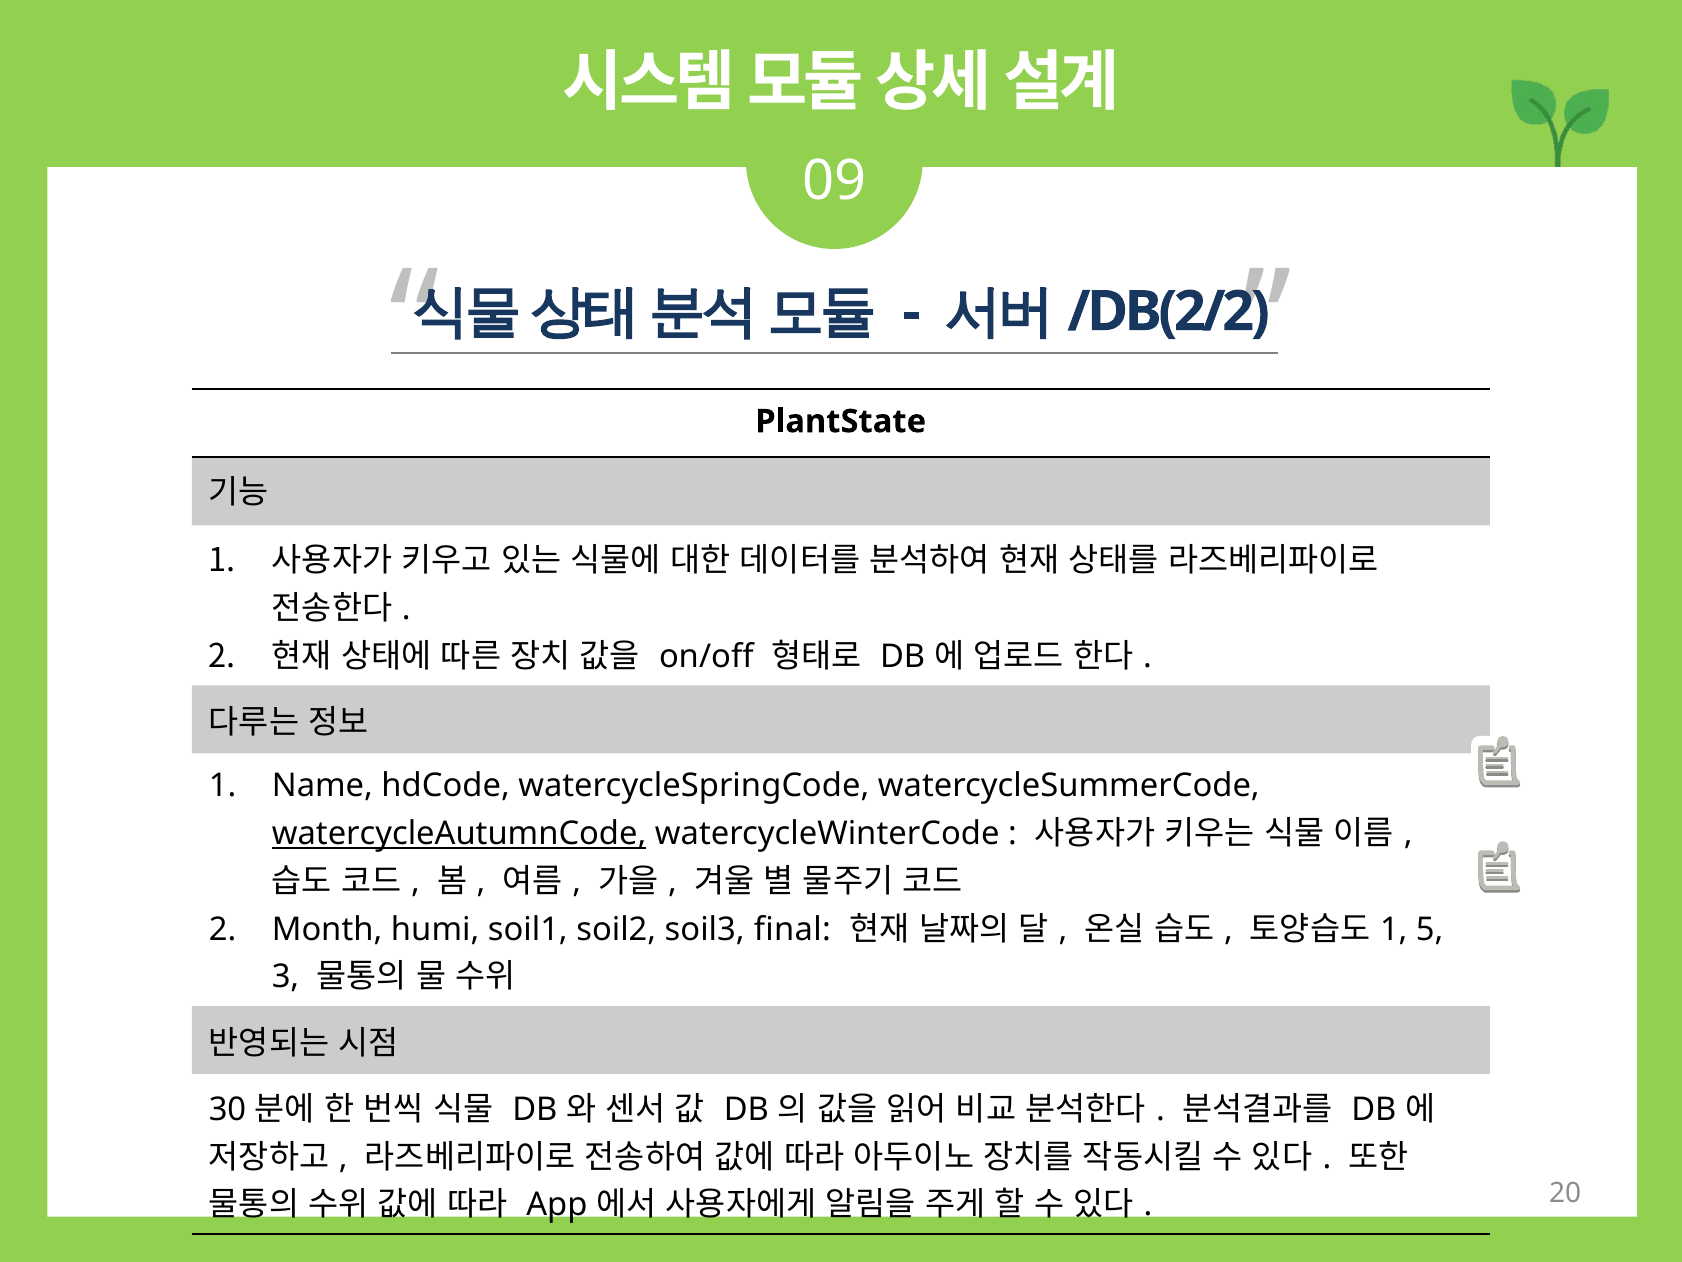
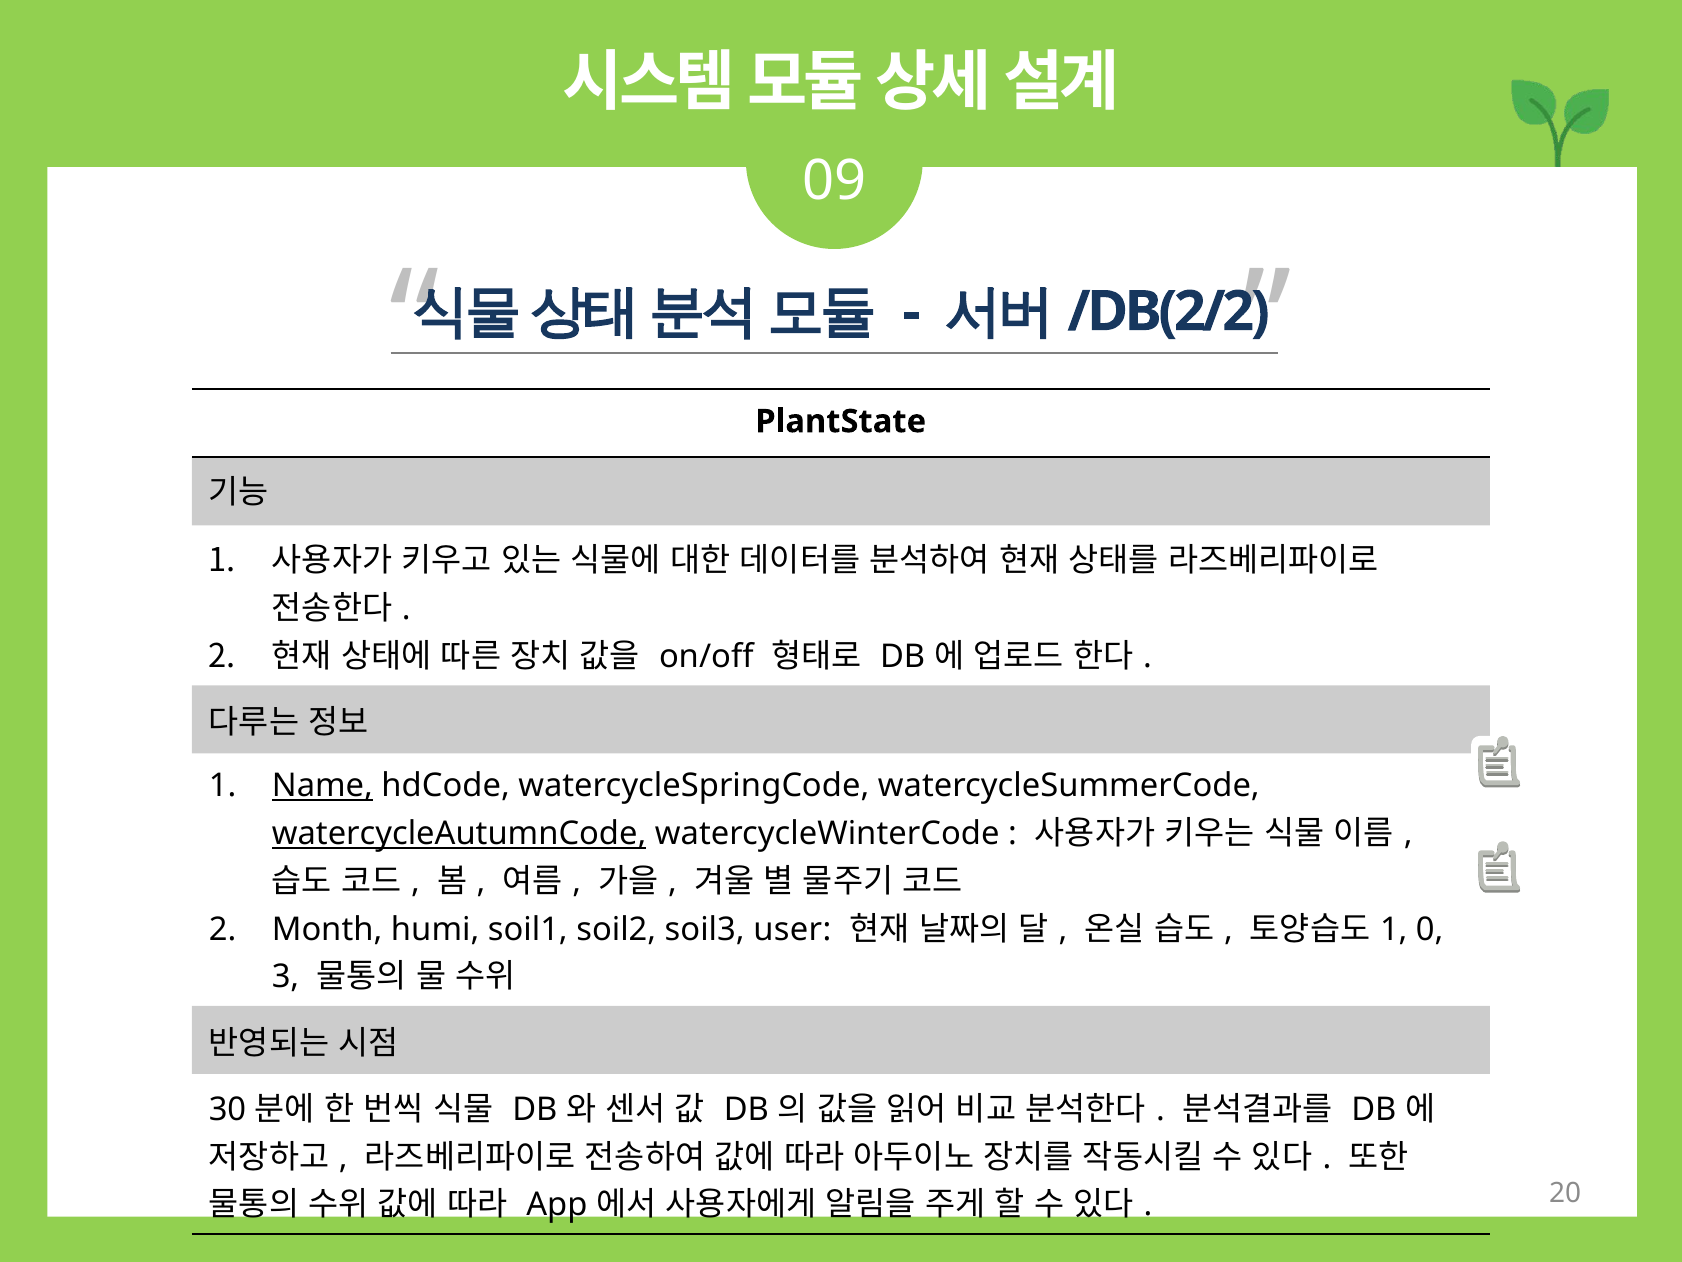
Name underline: none -> present
final: final -> user
5: 5 -> 0
